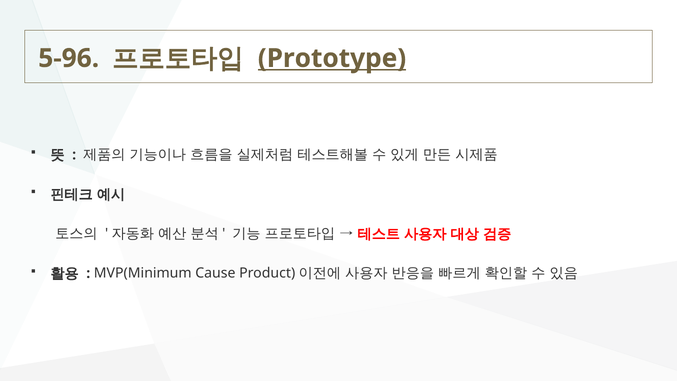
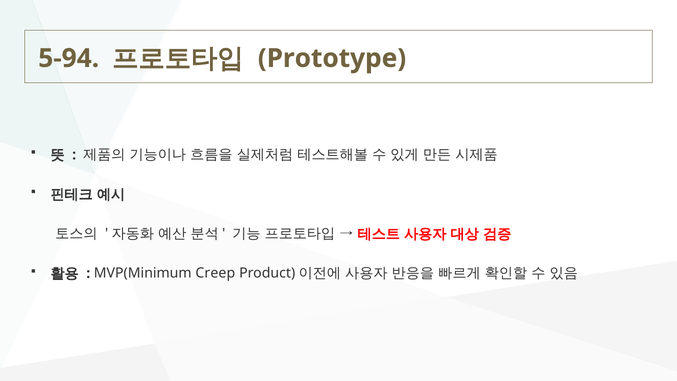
5-96: 5-96 -> 5-94
Prototype underline: present -> none
Cause: Cause -> Creep
